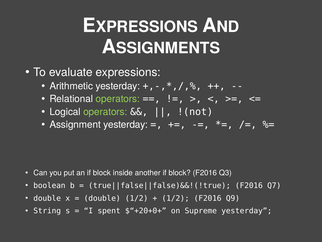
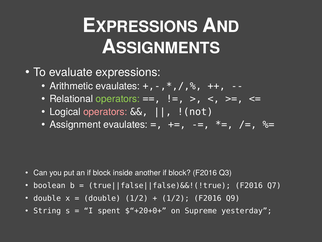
Arithmetic yesterday: yesterday -> evaulates
operators at (105, 112) colour: light green -> pink
Assignment yesterday: yesterday -> evaulates
